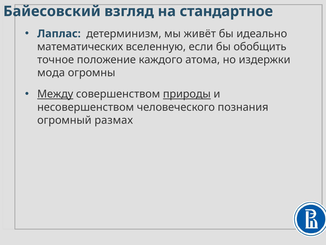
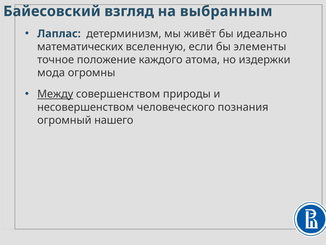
стандартное: стандартное -> выбранным
обобщить: обобщить -> элементы
природы underline: present -> none
размах: размах -> нашего
